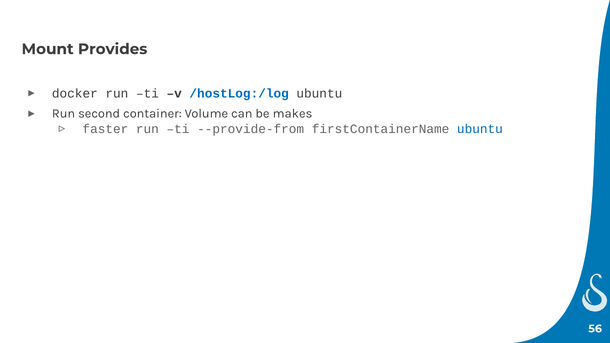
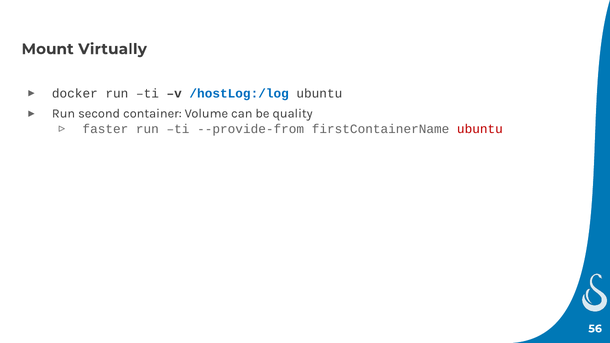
Provides: Provides -> Virtually
makes: makes -> quality
ubuntu at (480, 129) colour: blue -> red
